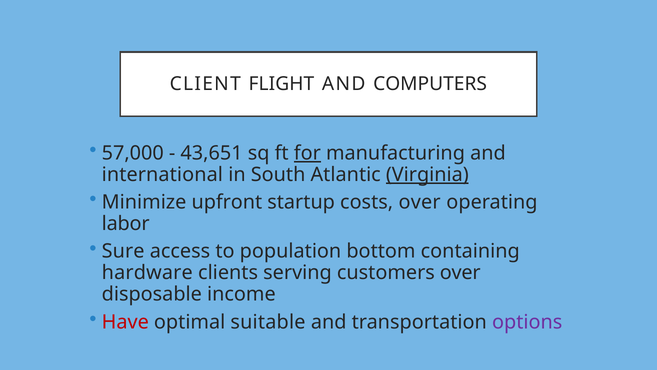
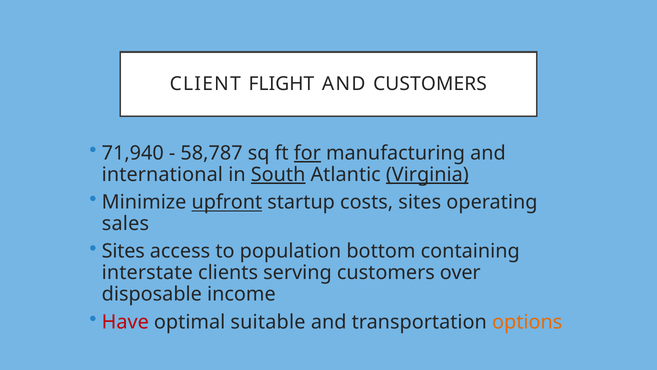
AND COMPUTERS: COMPUTERS -> CUSTOMERS
57,000: 57,000 -> 71,940
43,651: 43,651 -> 58,787
South underline: none -> present
upfront underline: none -> present
costs over: over -> sites
labor: labor -> sales
Sure at (123, 251): Sure -> Sites
hardware: hardware -> interstate
options colour: purple -> orange
